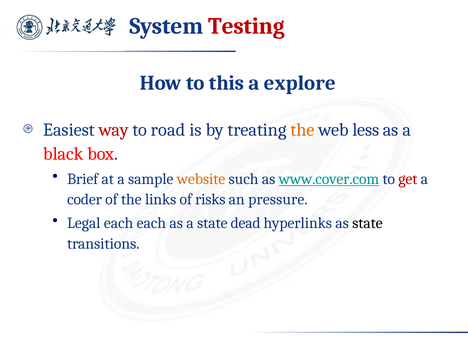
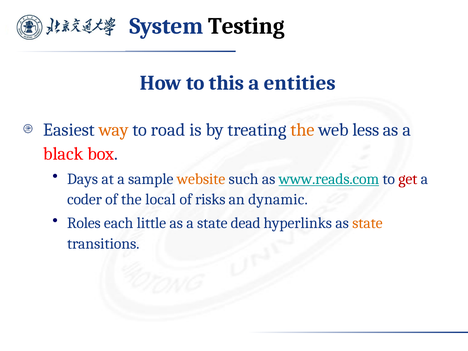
Testing colour: red -> black
explore: explore -> entities
way colour: red -> orange
Brief: Brief -> Days
www.cover.com: www.cover.com -> www.reads.com
links: links -> local
pressure: pressure -> dynamic
Legal: Legal -> Roles
each each: each -> little
state at (367, 223) colour: black -> orange
